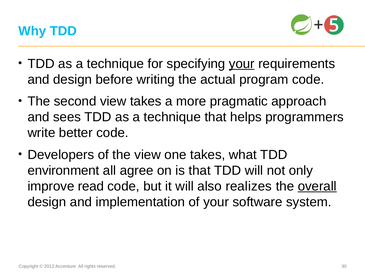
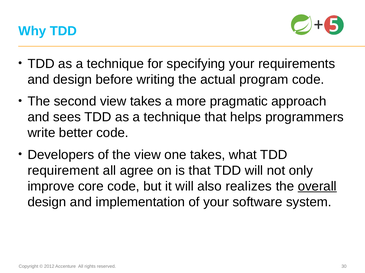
your at (242, 64) underline: present -> none
environment: environment -> requirement
read: read -> core
